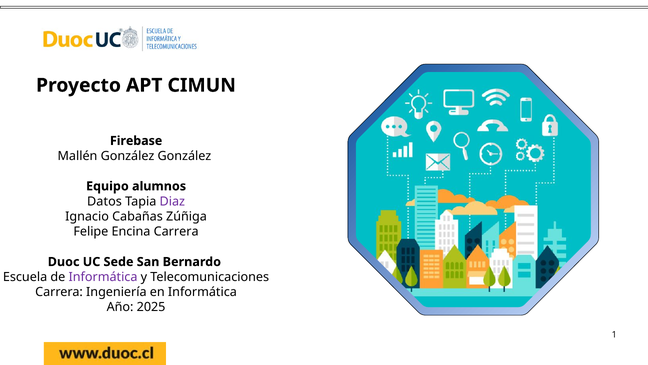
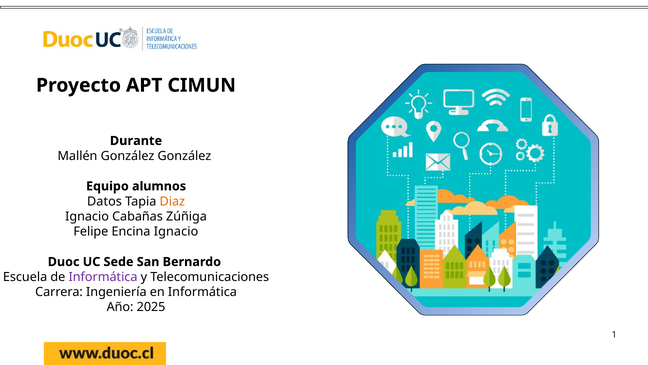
Firebase: Firebase -> Durante
Diaz colour: purple -> orange
Encina Carrera: Carrera -> Ignacio
